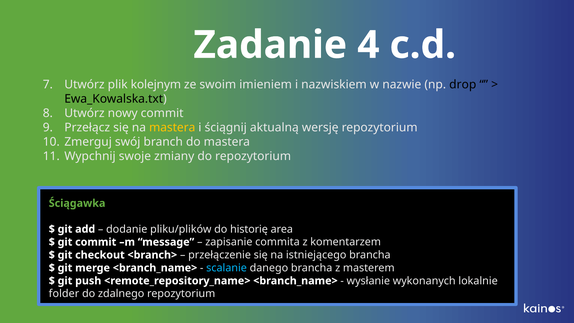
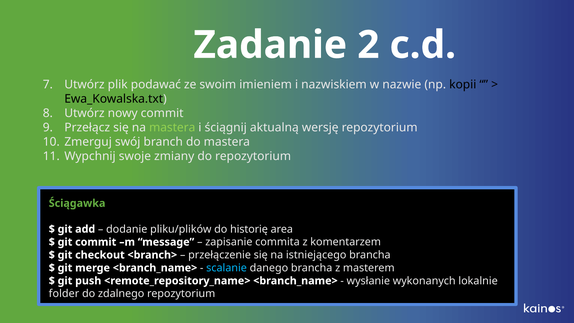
4: 4 -> 2
kolejnym: kolejnym -> podawać
drop: drop -> kopii
mastera at (172, 127) colour: yellow -> light green
